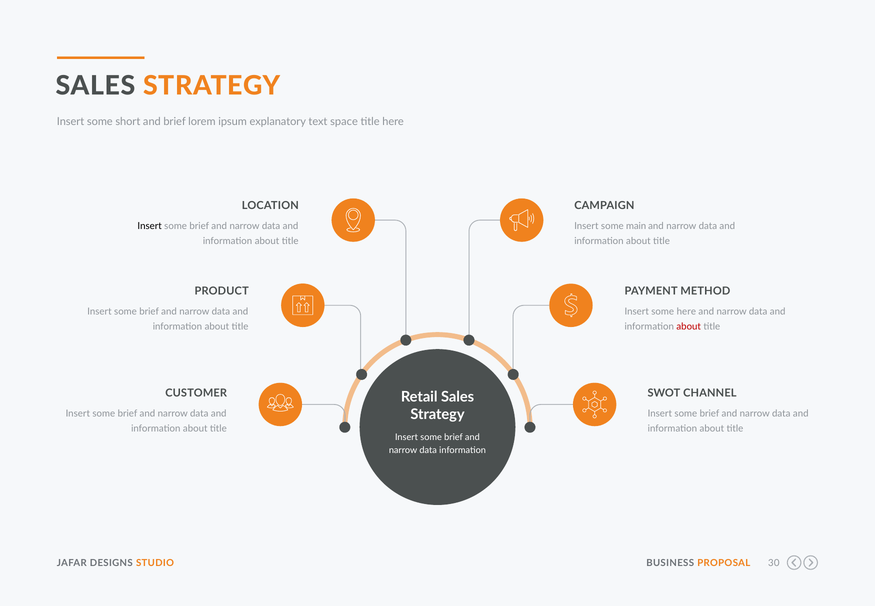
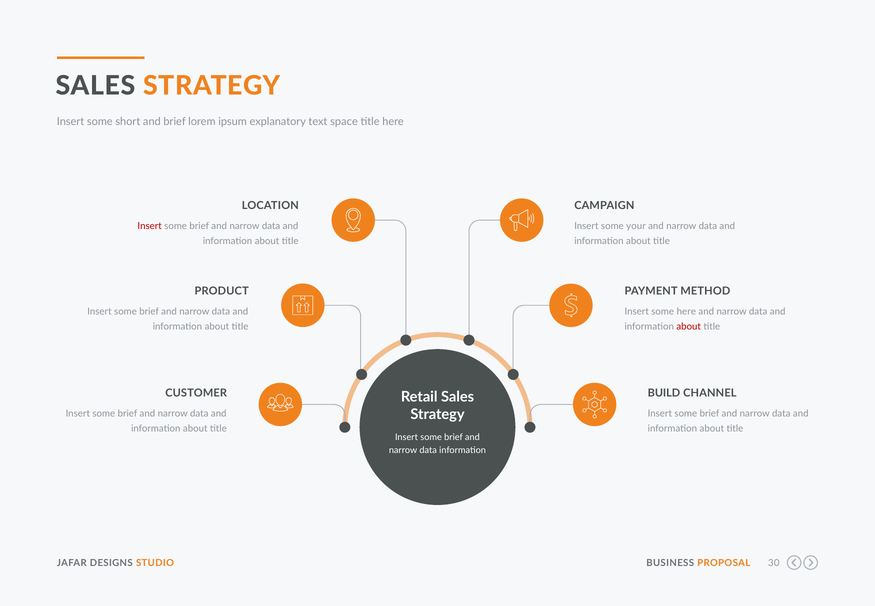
Insert at (150, 226) colour: black -> red
main: main -> your
SWOT: SWOT -> BUILD
